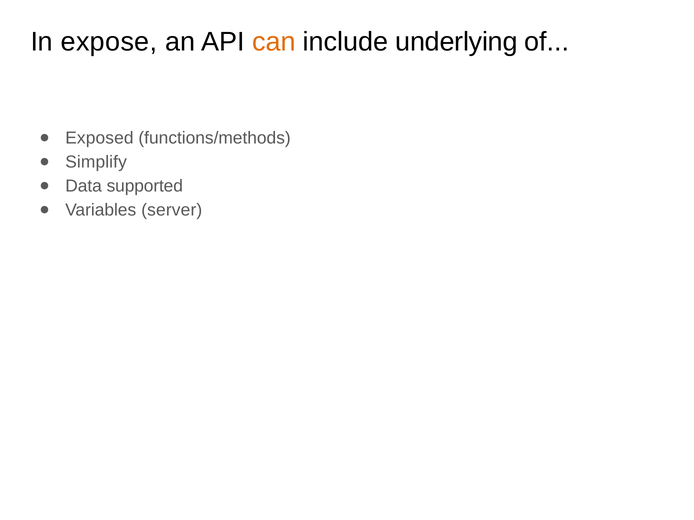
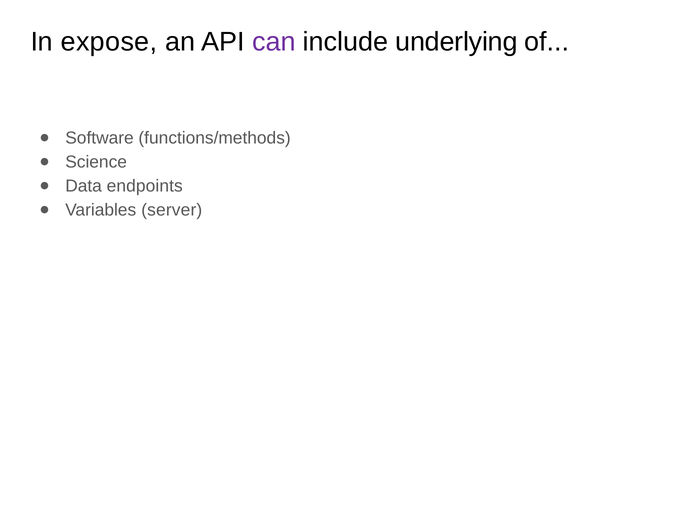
can colour: orange -> purple
Exposed: Exposed -> Software
Simplify: Simplify -> Science
supported: supported -> endpoints
